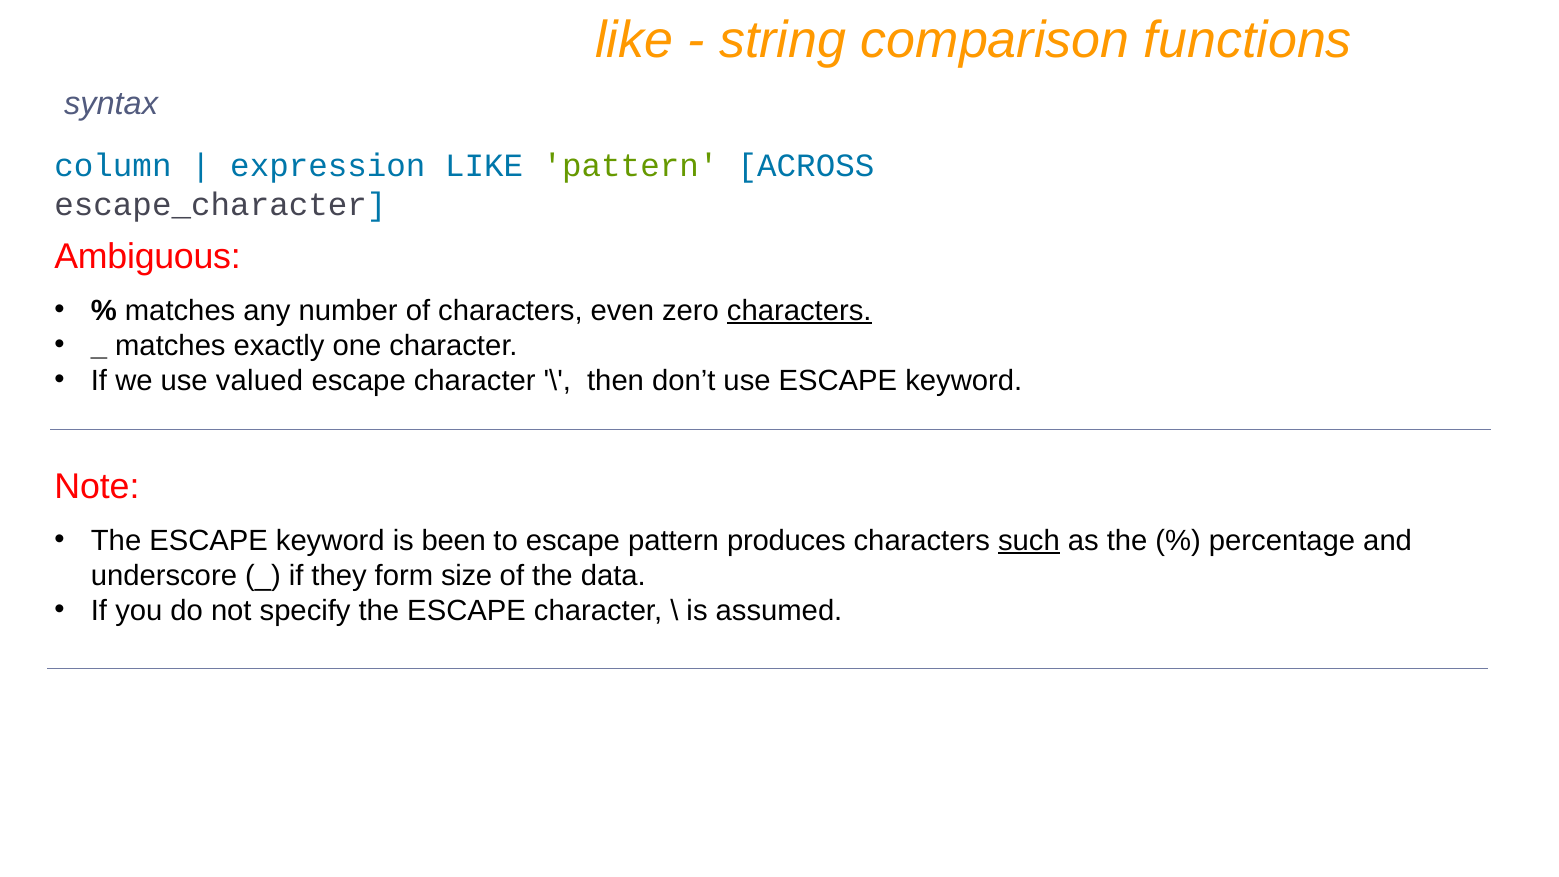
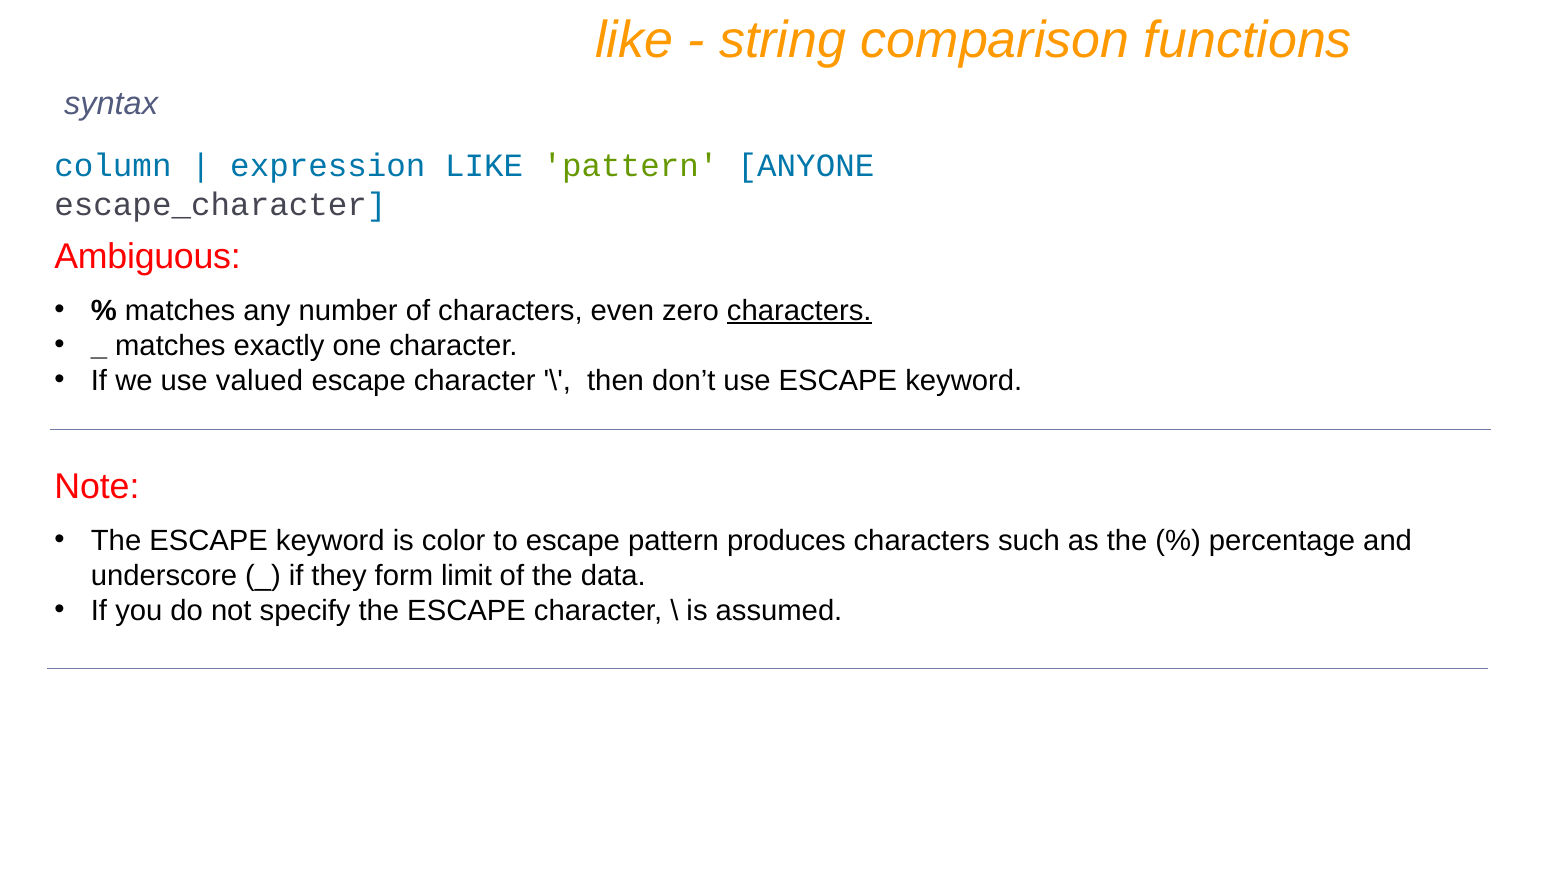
ACROSS: ACROSS -> ANYONE
been: been -> color
such underline: present -> none
size: size -> limit
